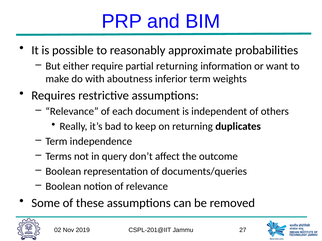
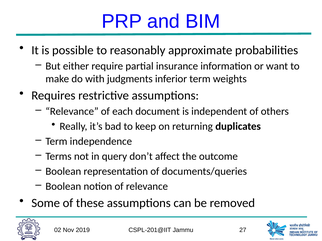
partial returning: returning -> insurance
aboutness: aboutness -> judgments
